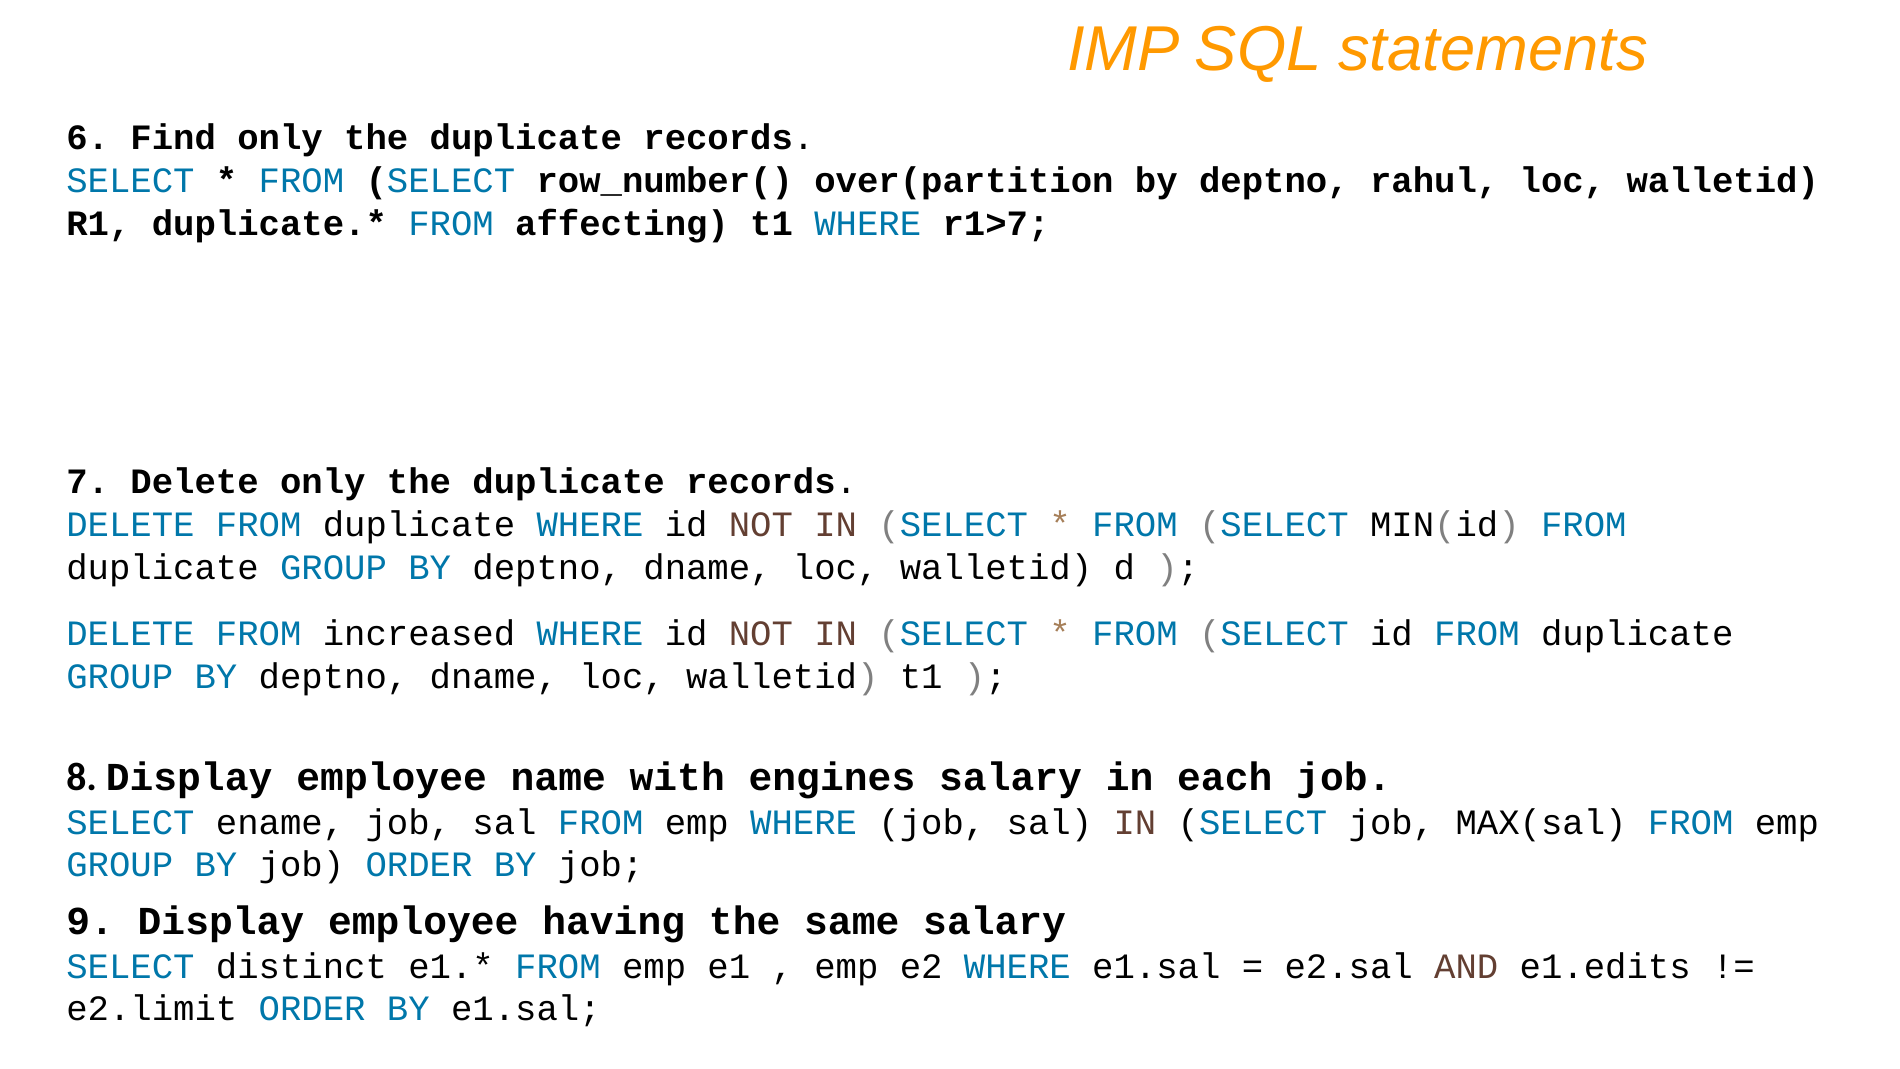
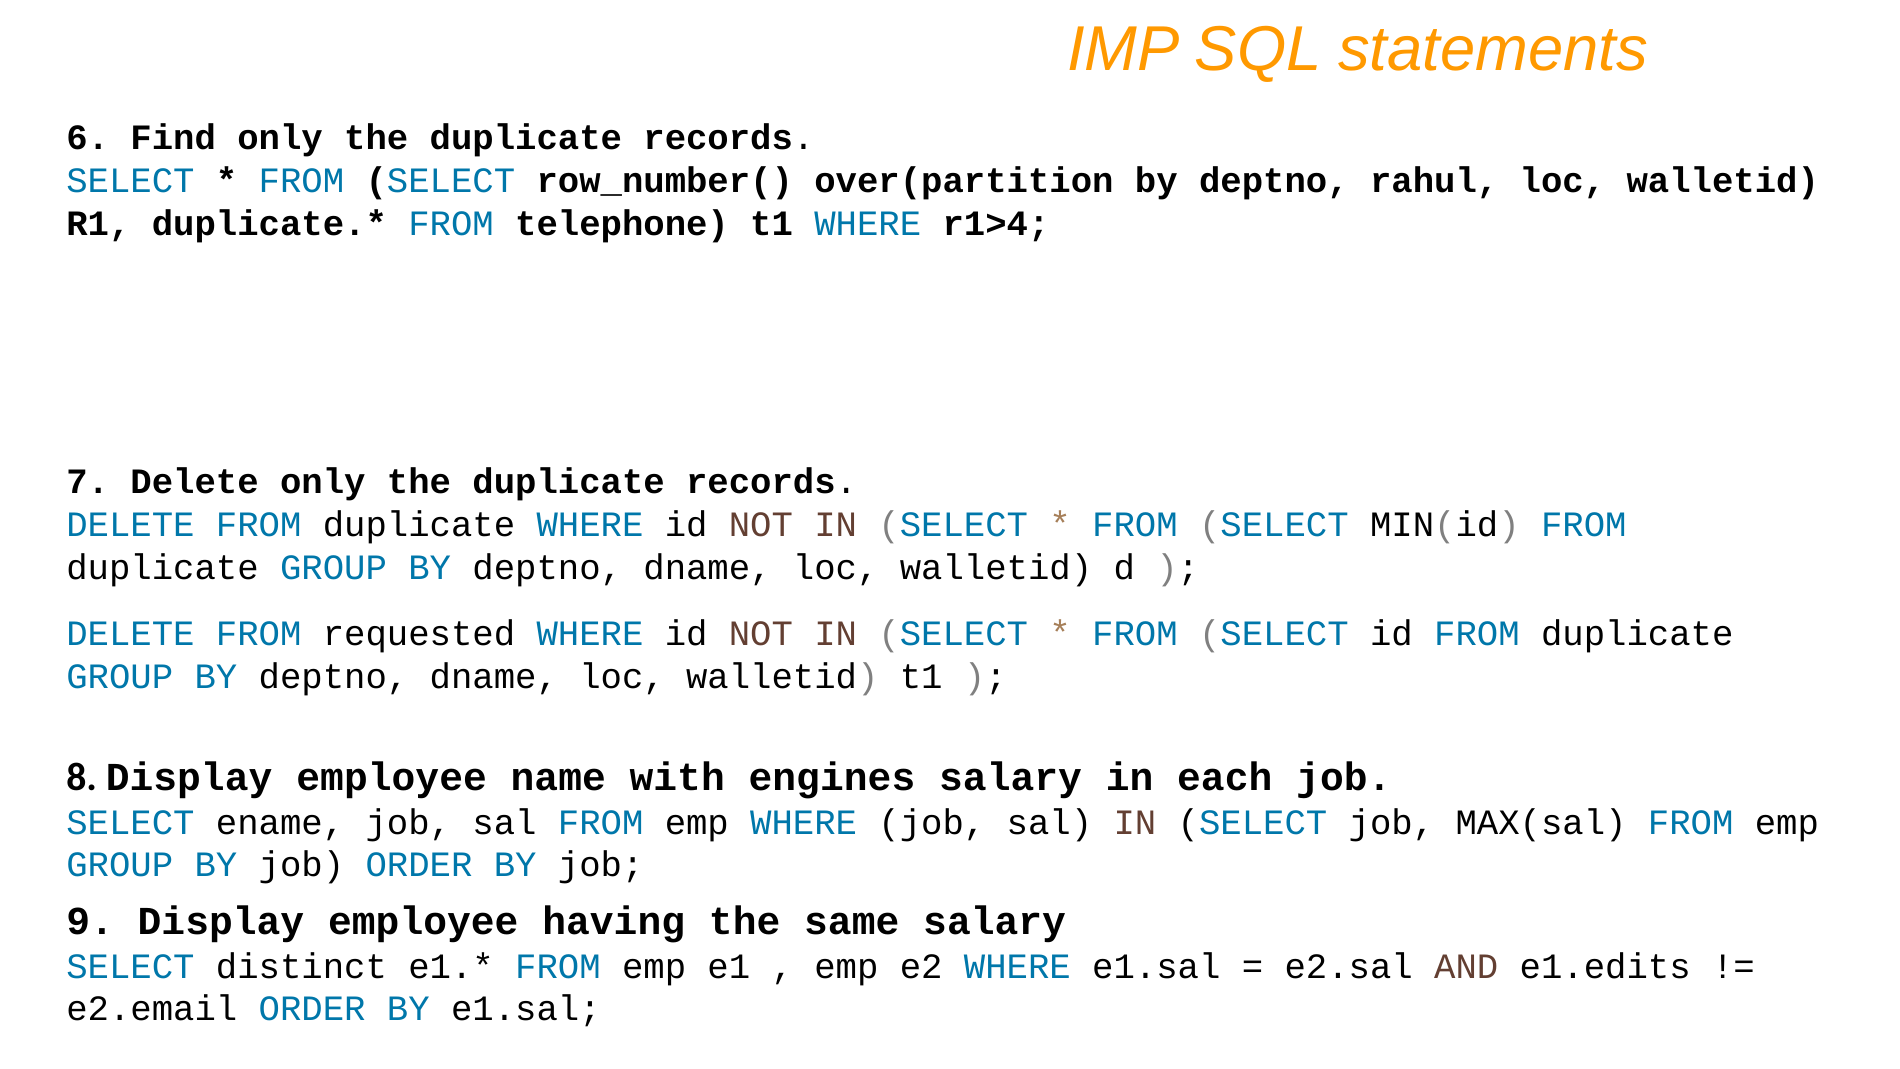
affecting: affecting -> telephone
r1>7: r1>7 -> r1>4
increased: increased -> requested
e2.limit: e2.limit -> e2.email
